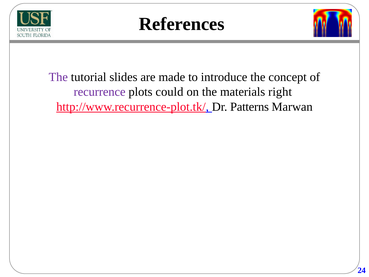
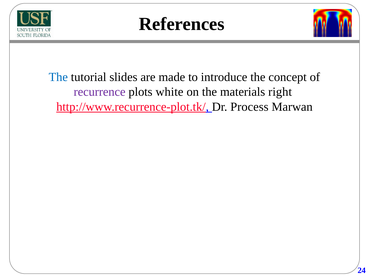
The at (58, 77) colour: purple -> blue
could: could -> white
Patterns: Patterns -> Process
